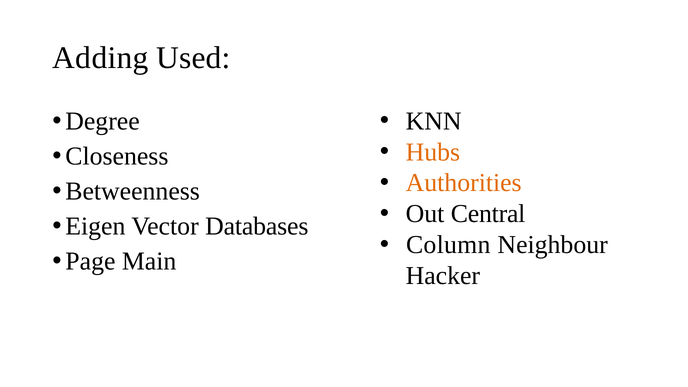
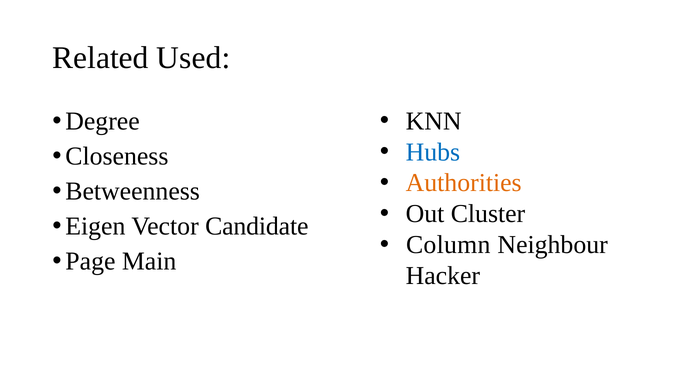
Adding: Adding -> Related
Hubs colour: orange -> blue
Central: Central -> Cluster
Databases: Databases -> Candidate
